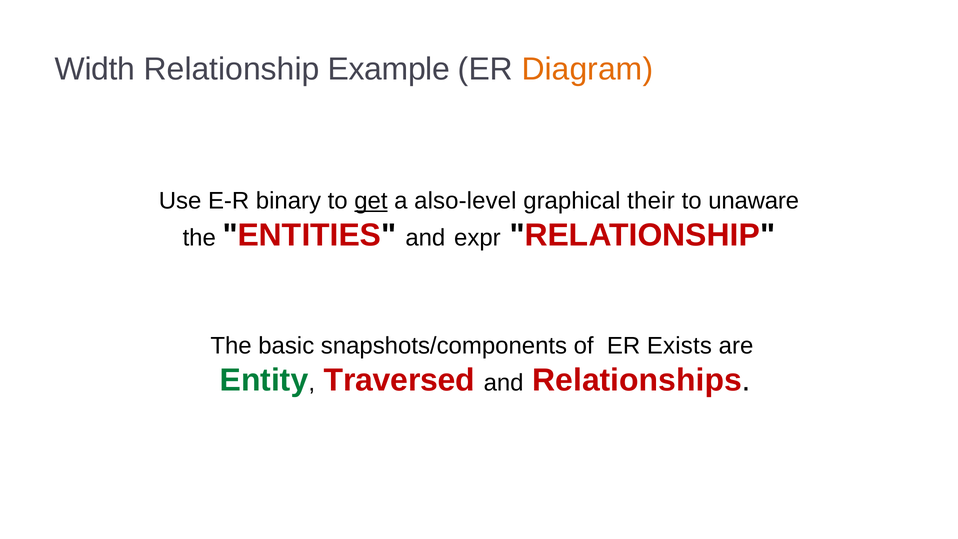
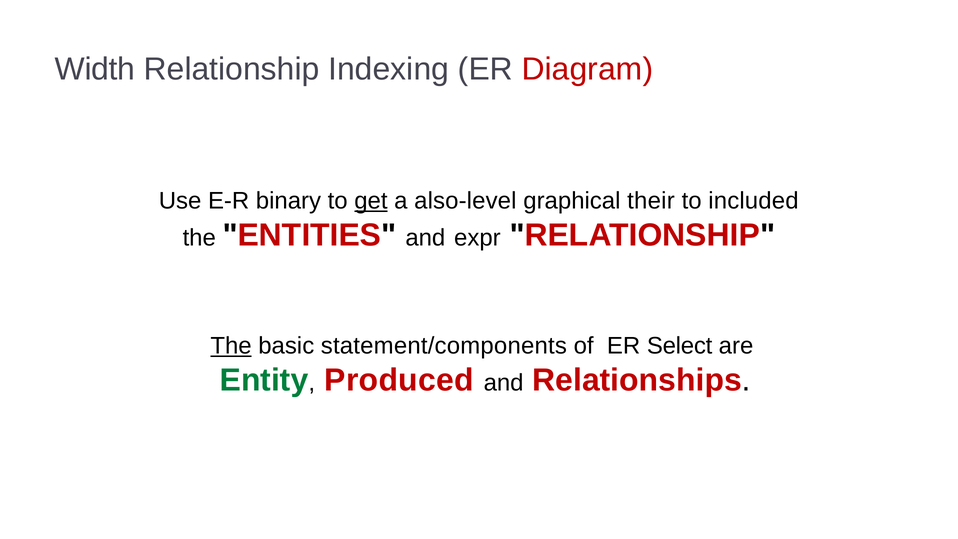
Example: Example -> Indexing
Diagram colour: orange -> red
unaware: unaware -> included
The at (231, 346) underline: none -> present
snapshots/components: snapshots/components -> statement/components
Exists: Exists -> Select
Traversed: Traversed -> Produced
